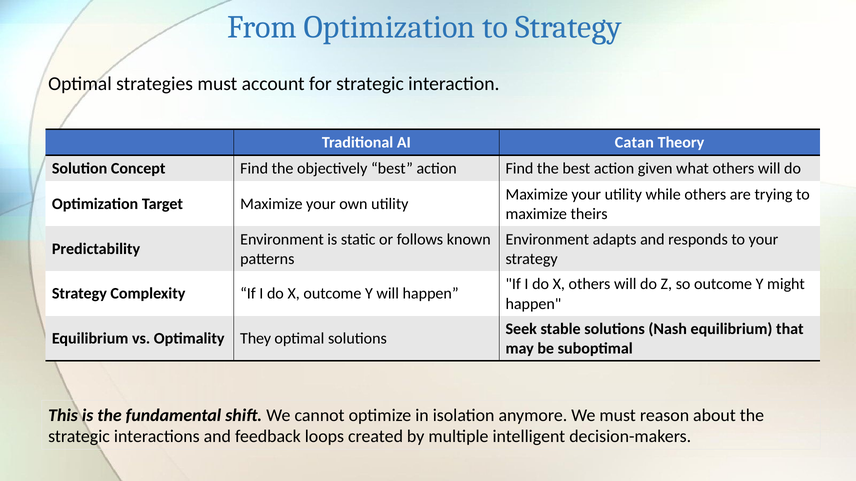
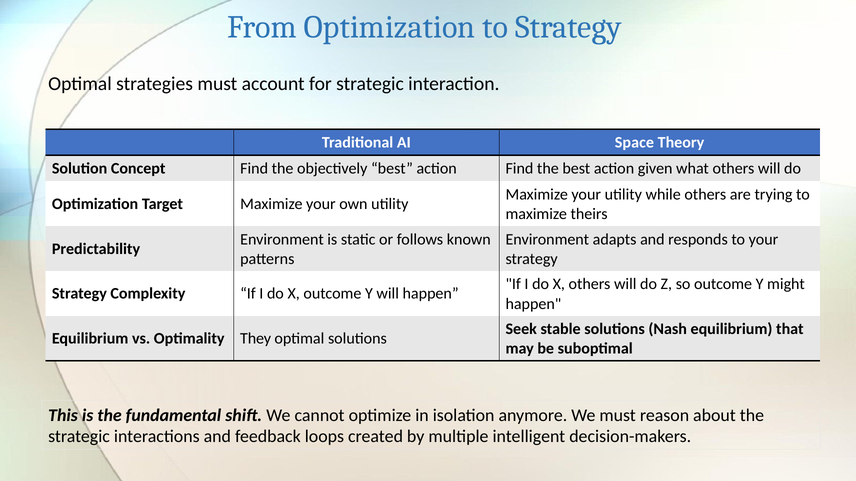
Catan: Catan -> Space
